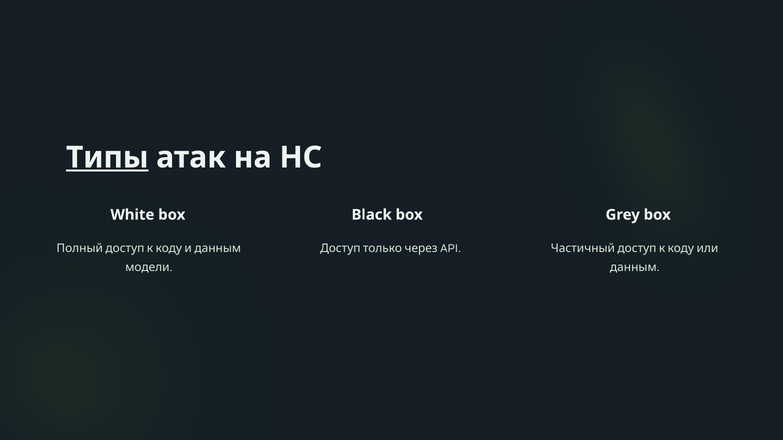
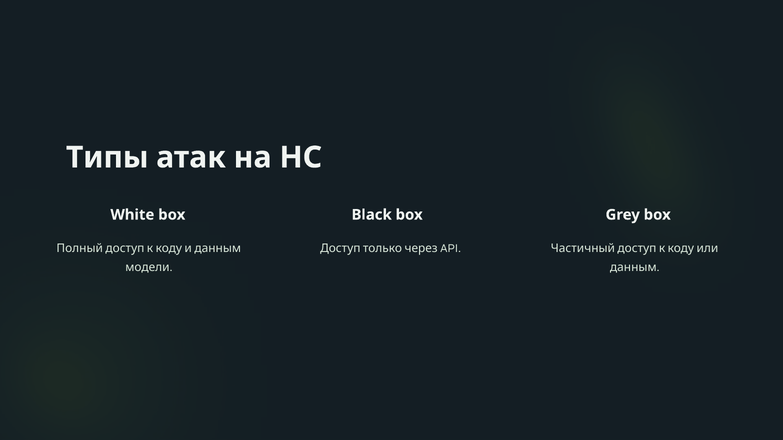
Типы underline: present -> none
